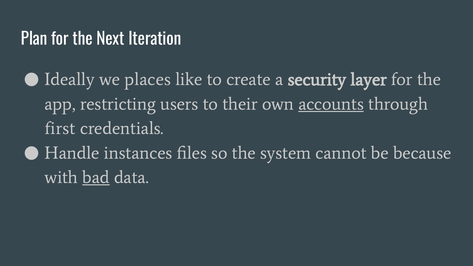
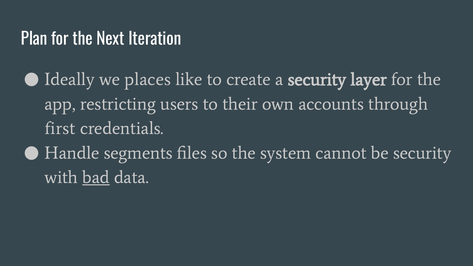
accounts underline: present -> none
instances: instances -> segments
be because: because -> security
